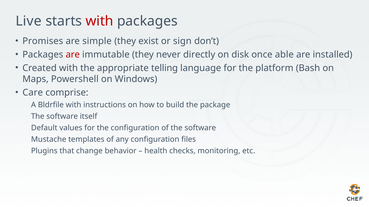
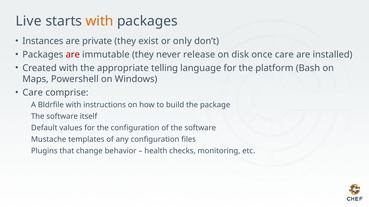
with at (100, 21) colour: red -> orange
Promises: Promises -> Instances
simple: simple -> private
sign: sign -> only
directly: directly -> release
once able: able -> care
